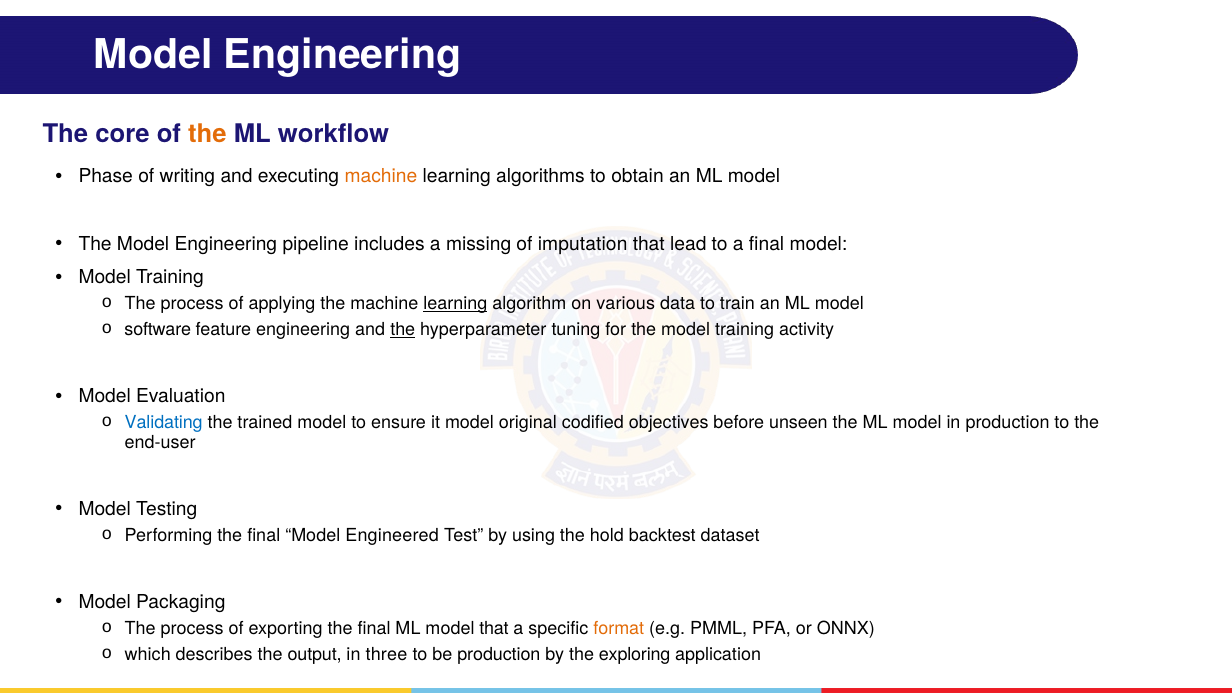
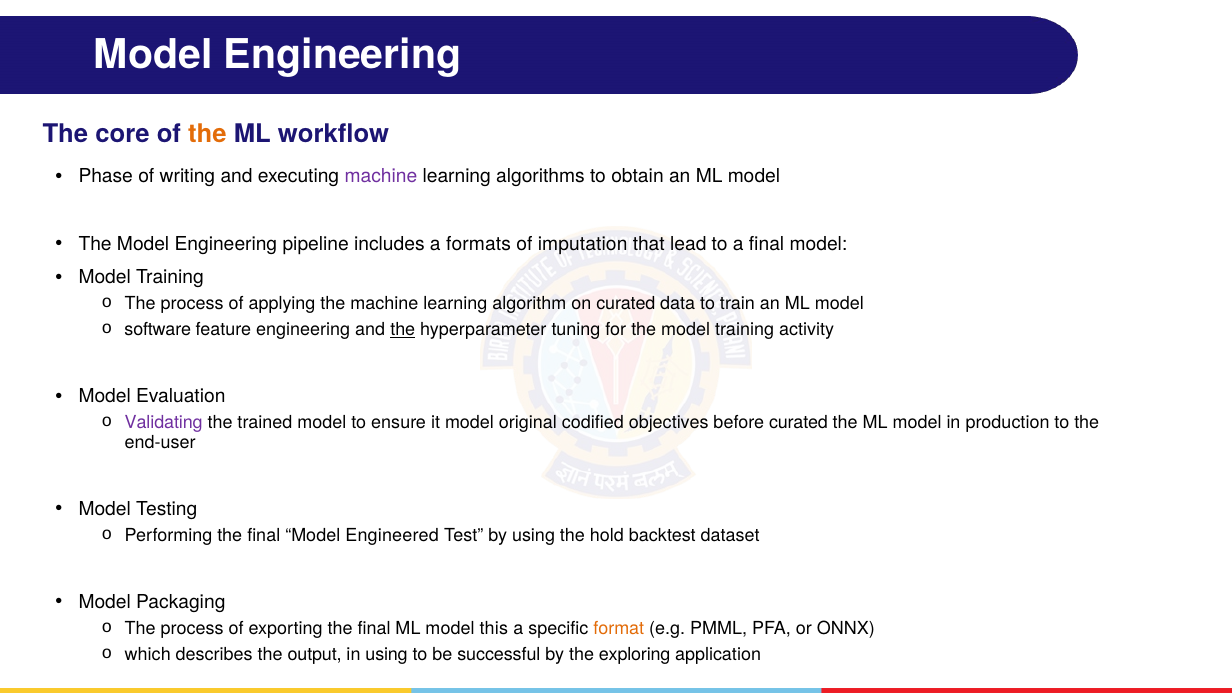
machine at (381, 177) colour: orange -> purple
missing: missing -> formats
learning at (455, 304) underline: present -> none
on various: various -> curated
Validating colour: blue -> purple
before unseen: unseen -> curated
model that: that -> this
in three: three -> using
be production: production -> successful
